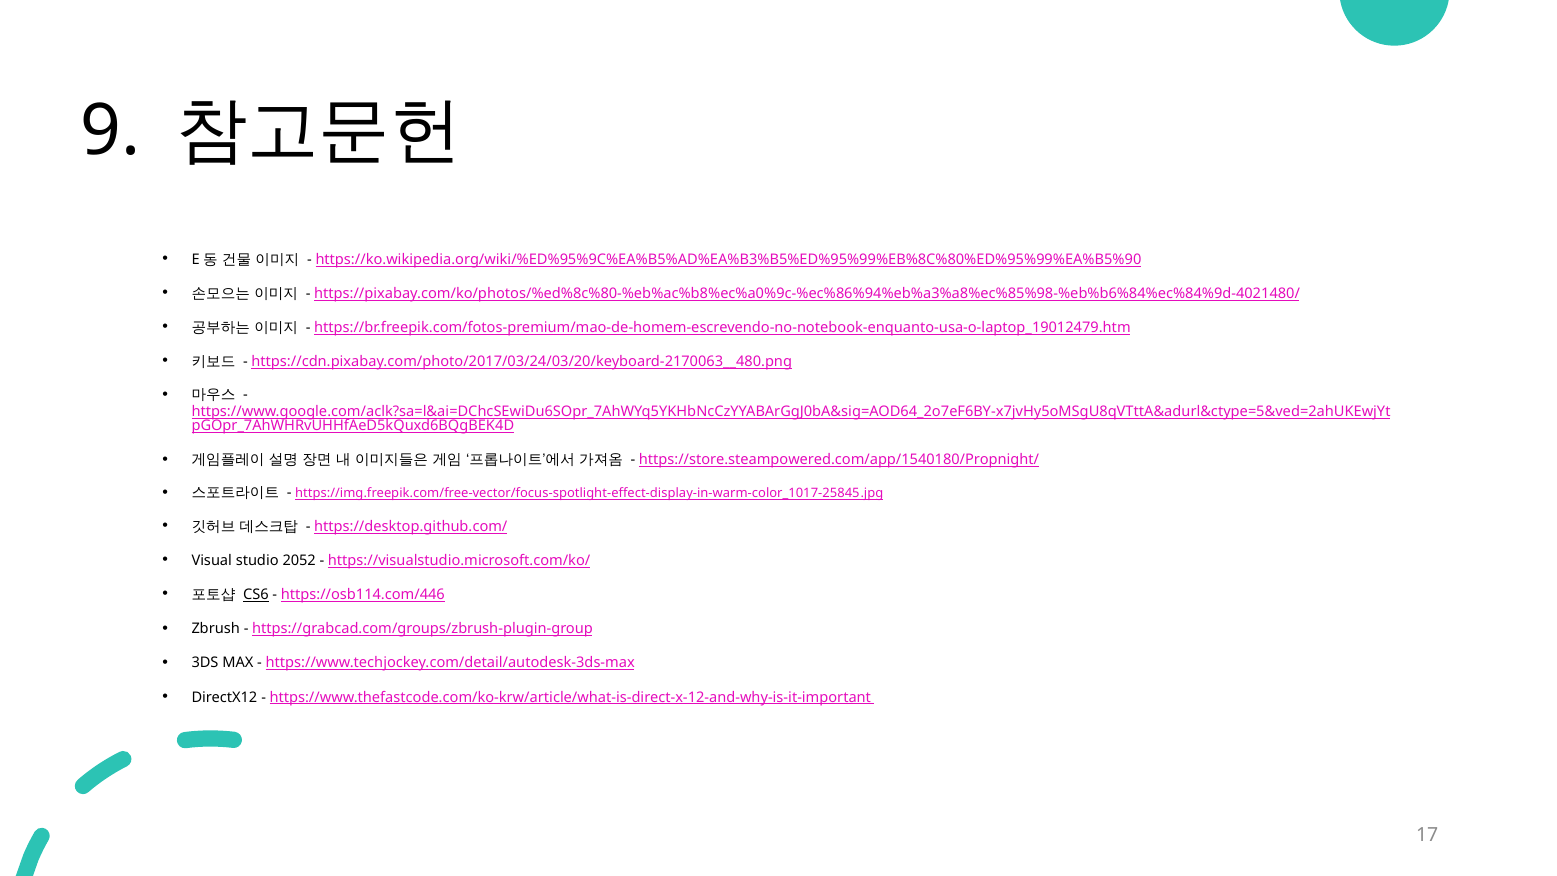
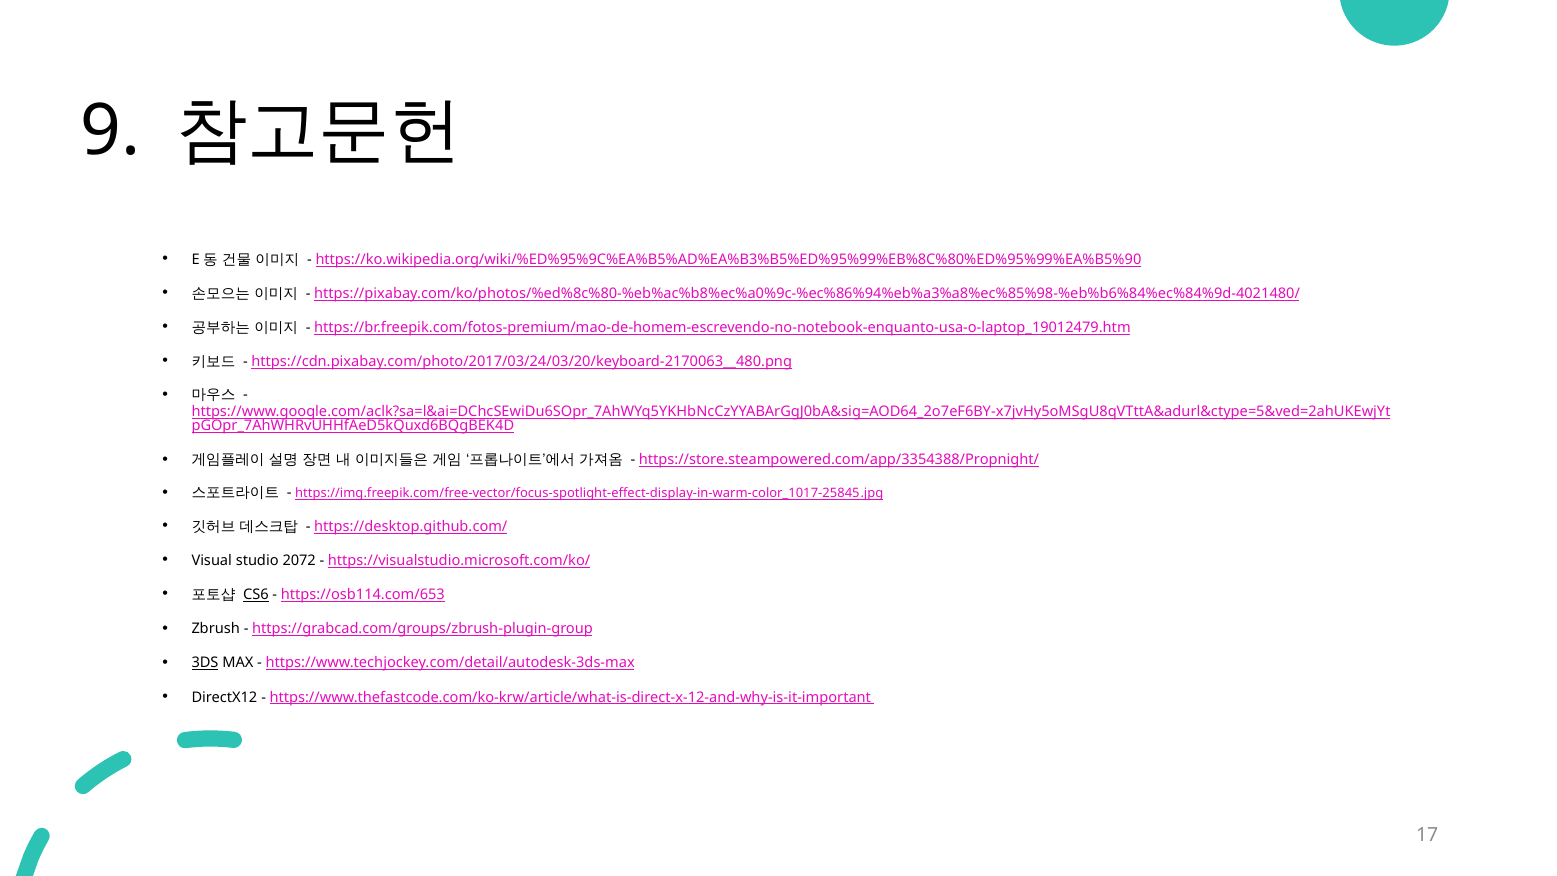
https://store.steampowered.com/app/1540180/Propnight/: https://store.steampowered.com/app/1540180/Propnight/ -> https://store.steampowered.com/app/3354388/Propnight/
2052: 2052 -> 2072
https://osb114.com/446: https://osb114.com/446 -> https://osb114.com/653
3DS underline: none -> present
